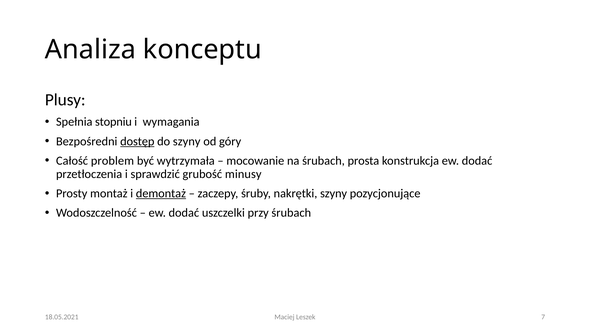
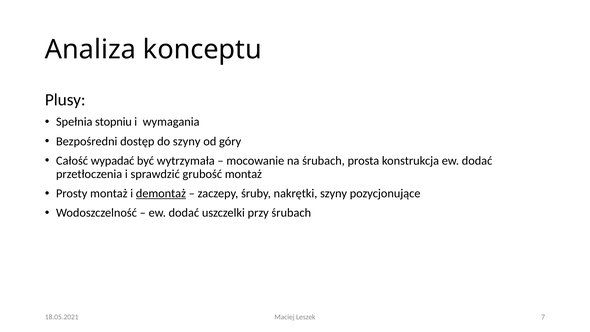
dostęp underline: present -> none
problem: problem -> wypadać
grubość minusy: minusy -> montaż
